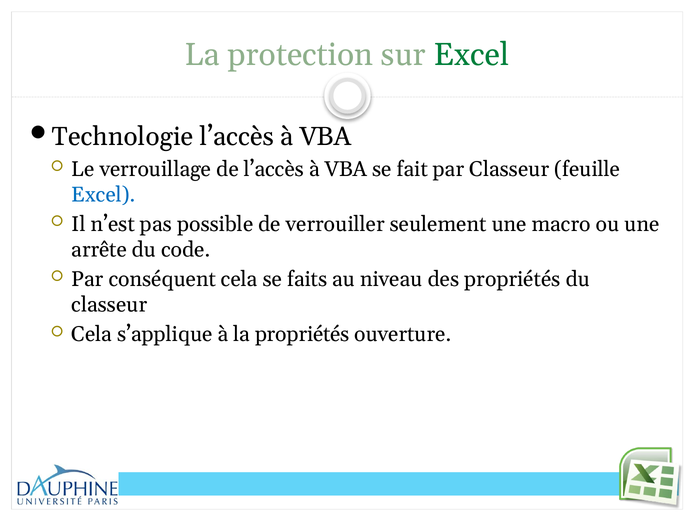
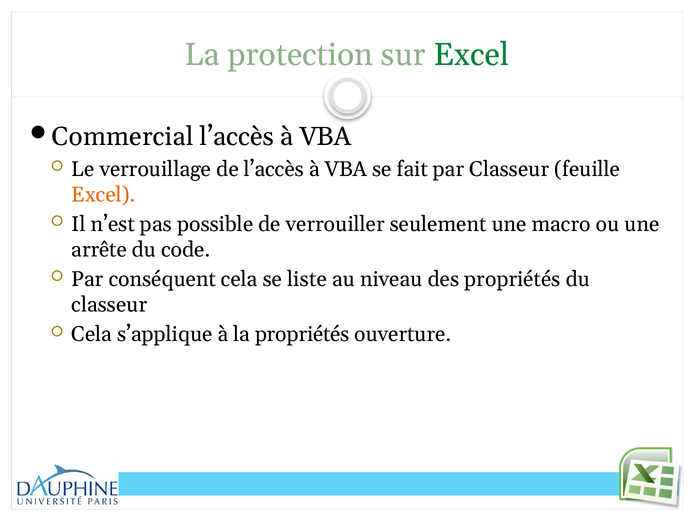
Technologie: Technologie -> Commercial
Excel at (104, 195) colour: blue -> orange
faits: faits -> liste
